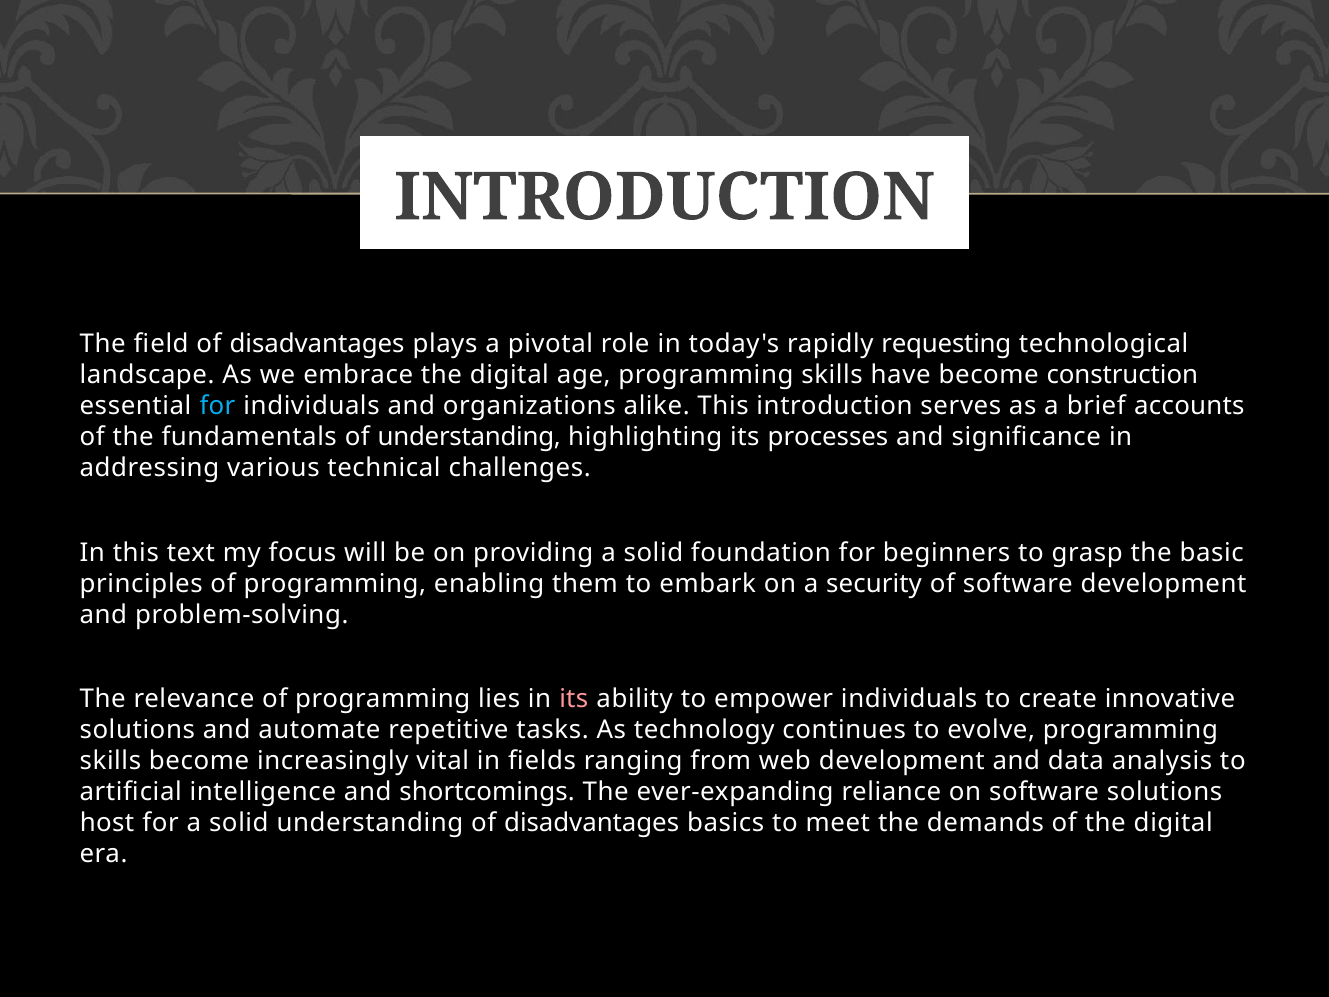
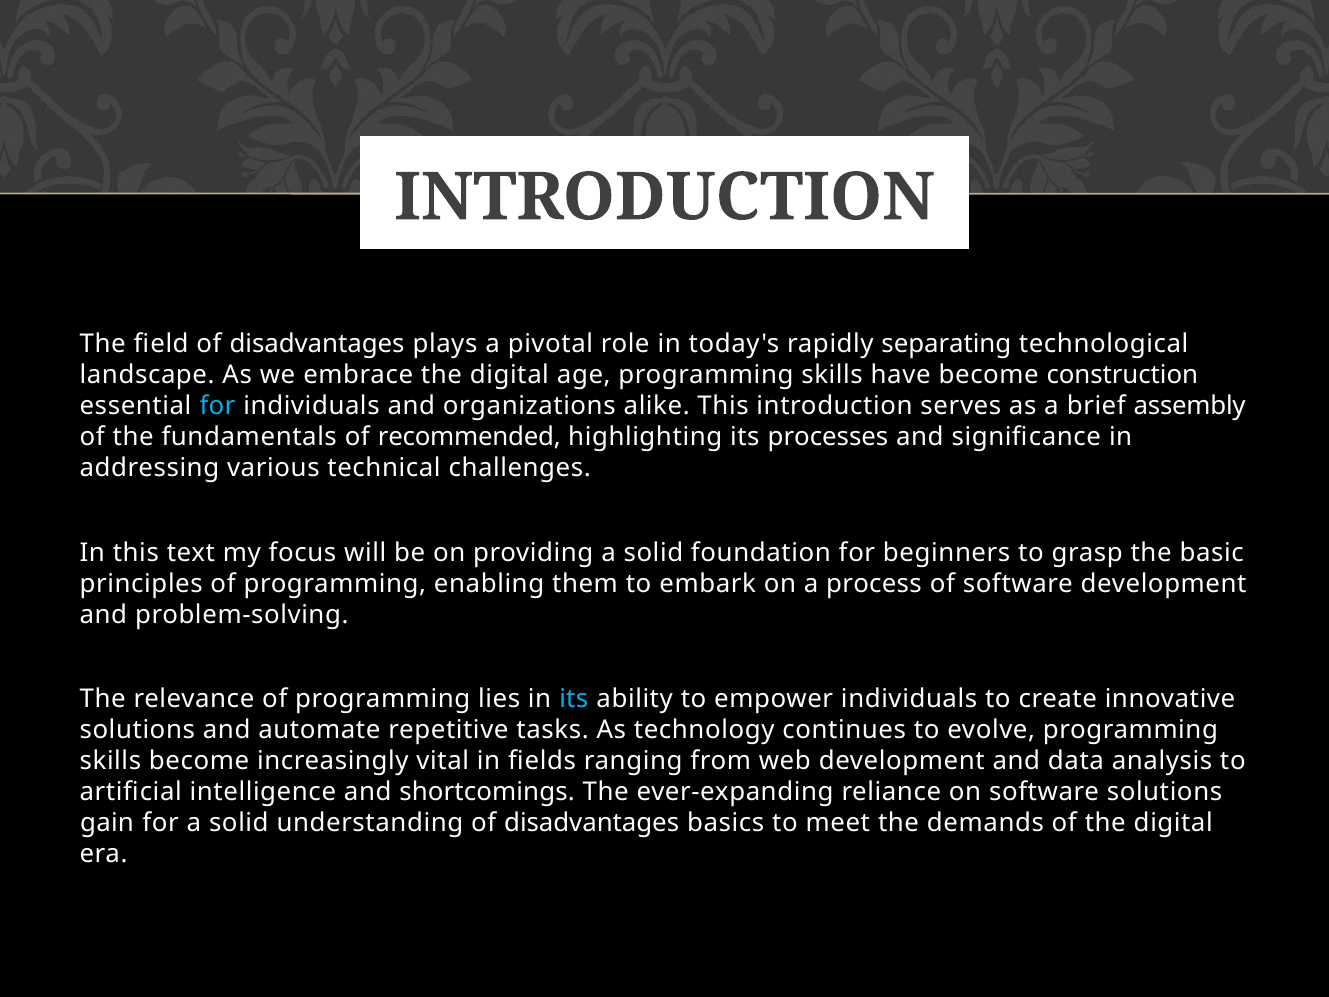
requesting: requesting -> separating
accounts: accounts -> assembly
of understanding: understanding -> recommended
security: security -> process
its at (574, 699) colour: pink -> light blue
host: host -> gain
